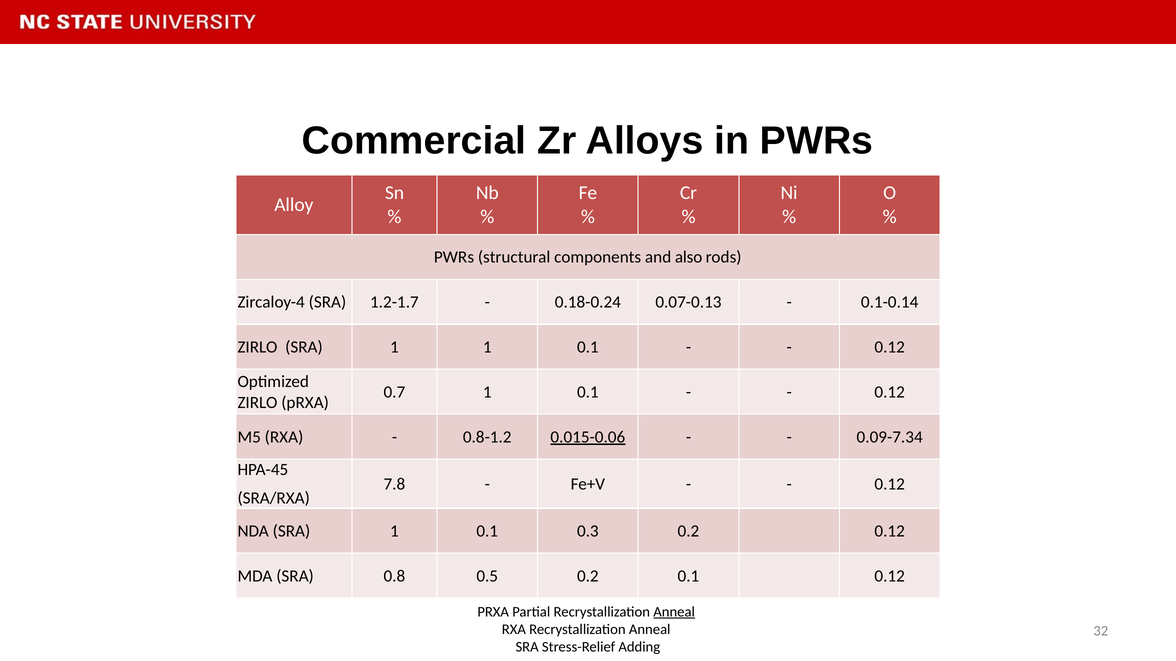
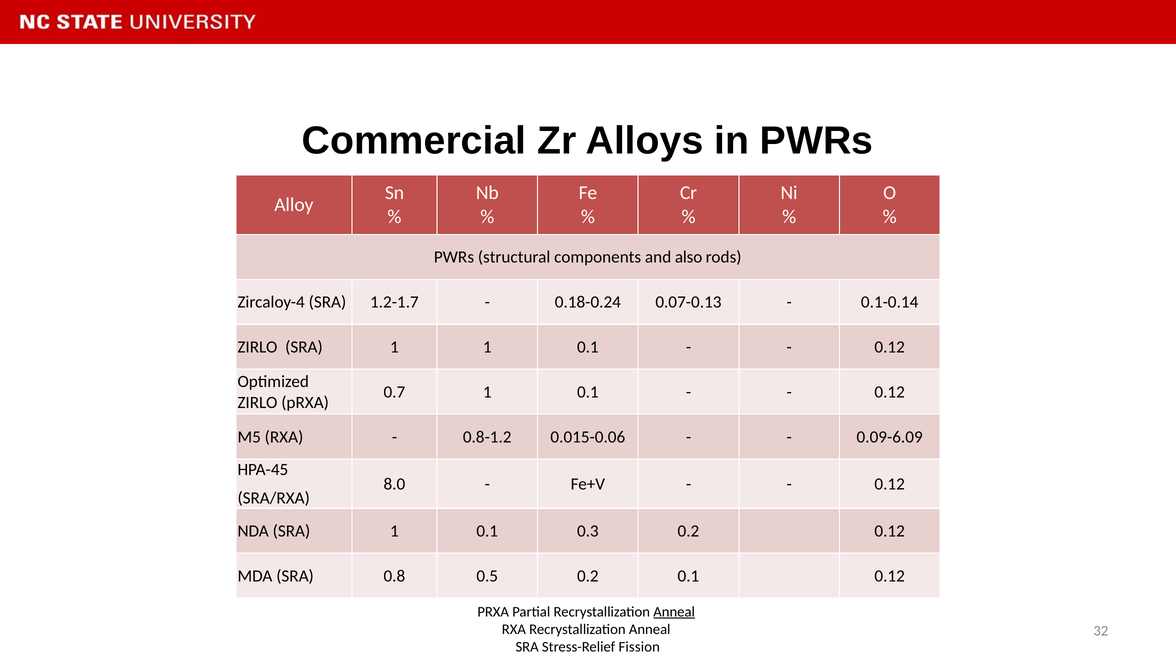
0.015-0.06 underline: present -> none
0.09-7.34: 0.09-7.34 -> 0.09-6.09
7.8: 7.8 -> 8.0
Adding: Adding -> Fission
